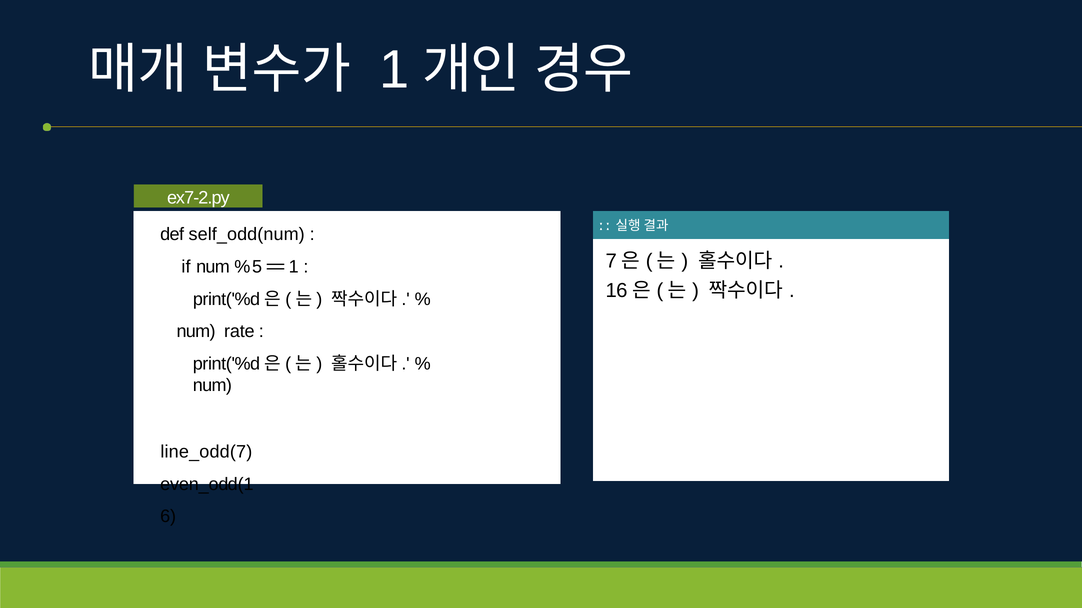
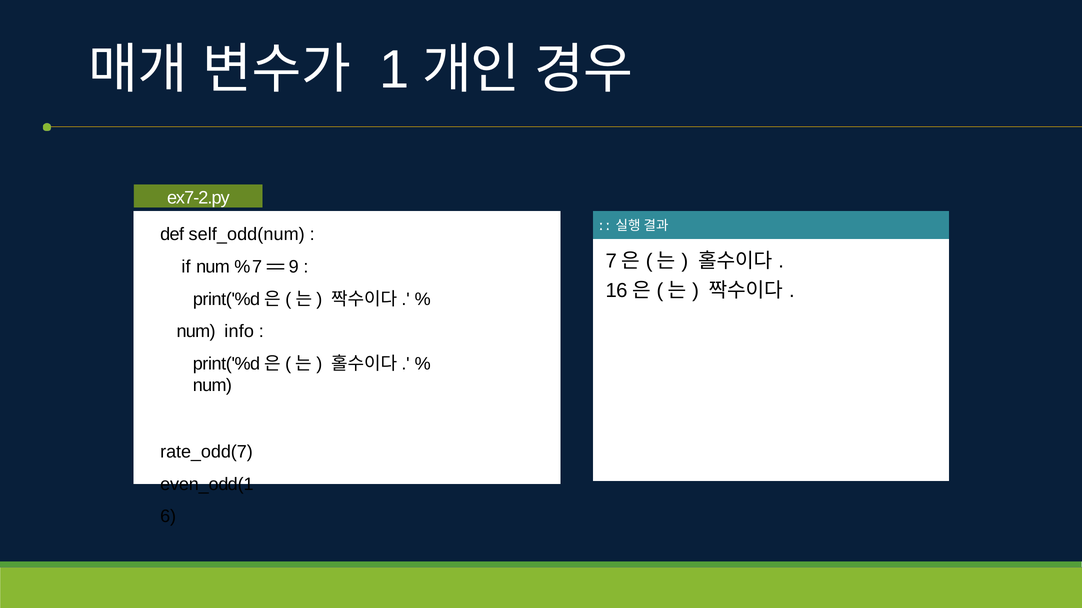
5: 5 -> 7
1 at (294, 267): 1 -> 9
rate: rate -> info
line_odd(7: line_odd(7 -> rate_odd(7
